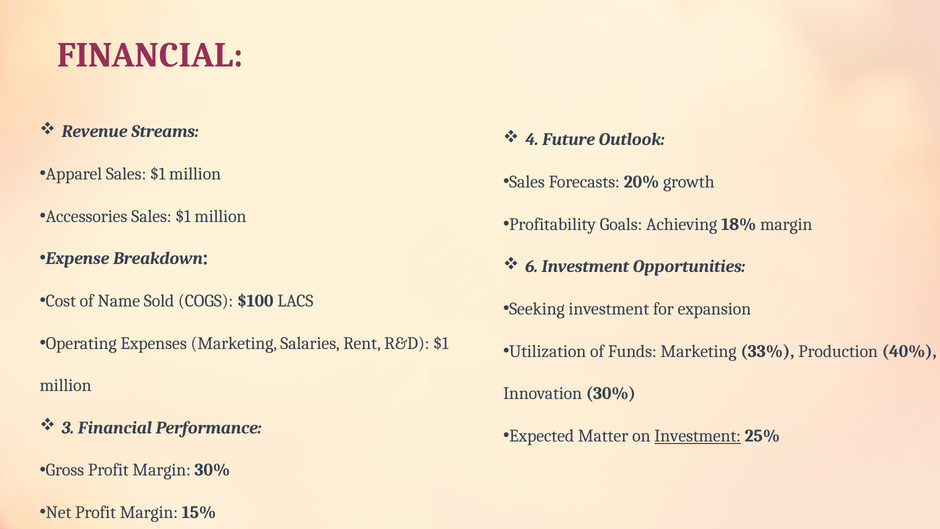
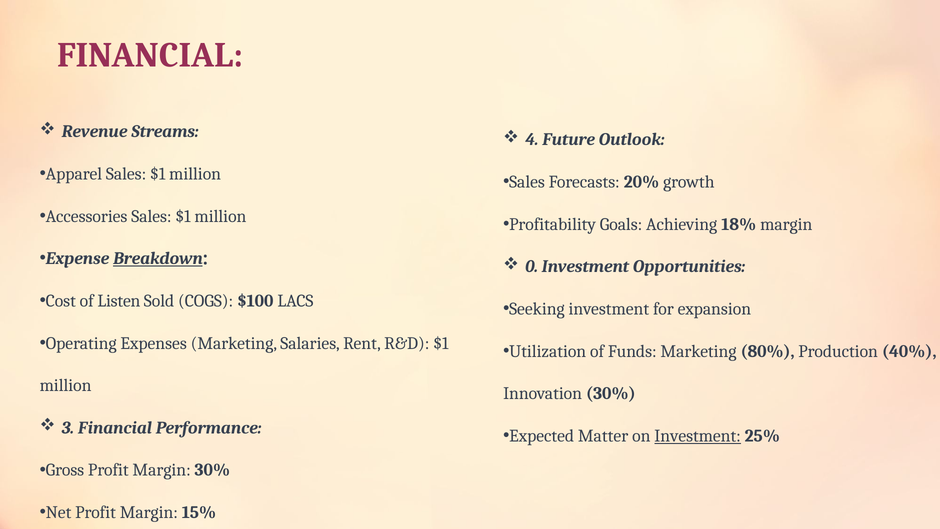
Breakdown underline: none -> present
6: 6 -> 0
Name: Name -> Listen
33%: 33% -> 80%
